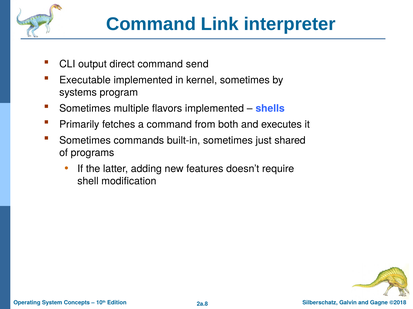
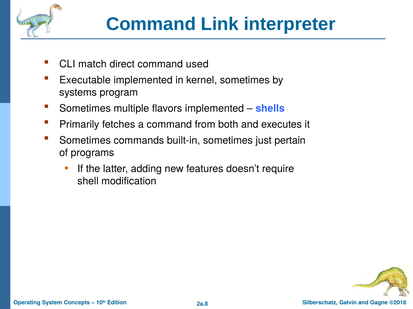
output: output -> match
send: send -> used
shared: shared -> pertain
